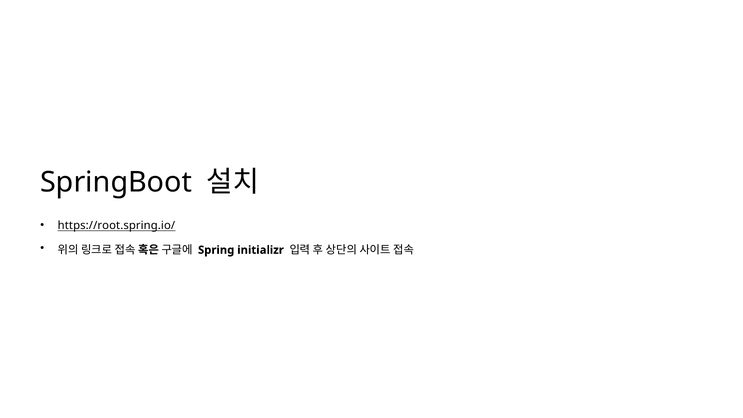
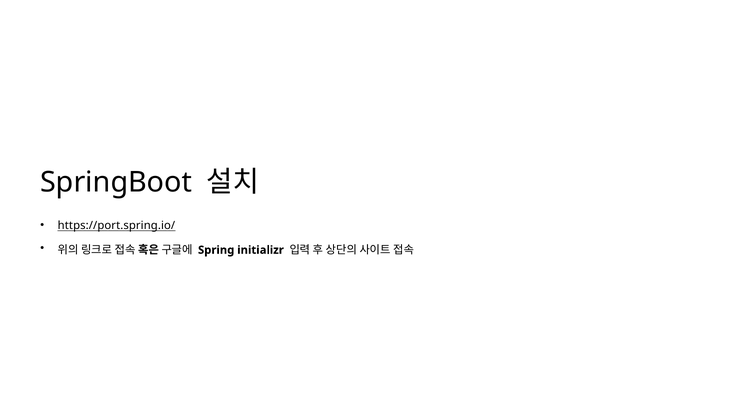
https://root.spring.io/: https://root.spring.io/ -> https://port.spring.io/
